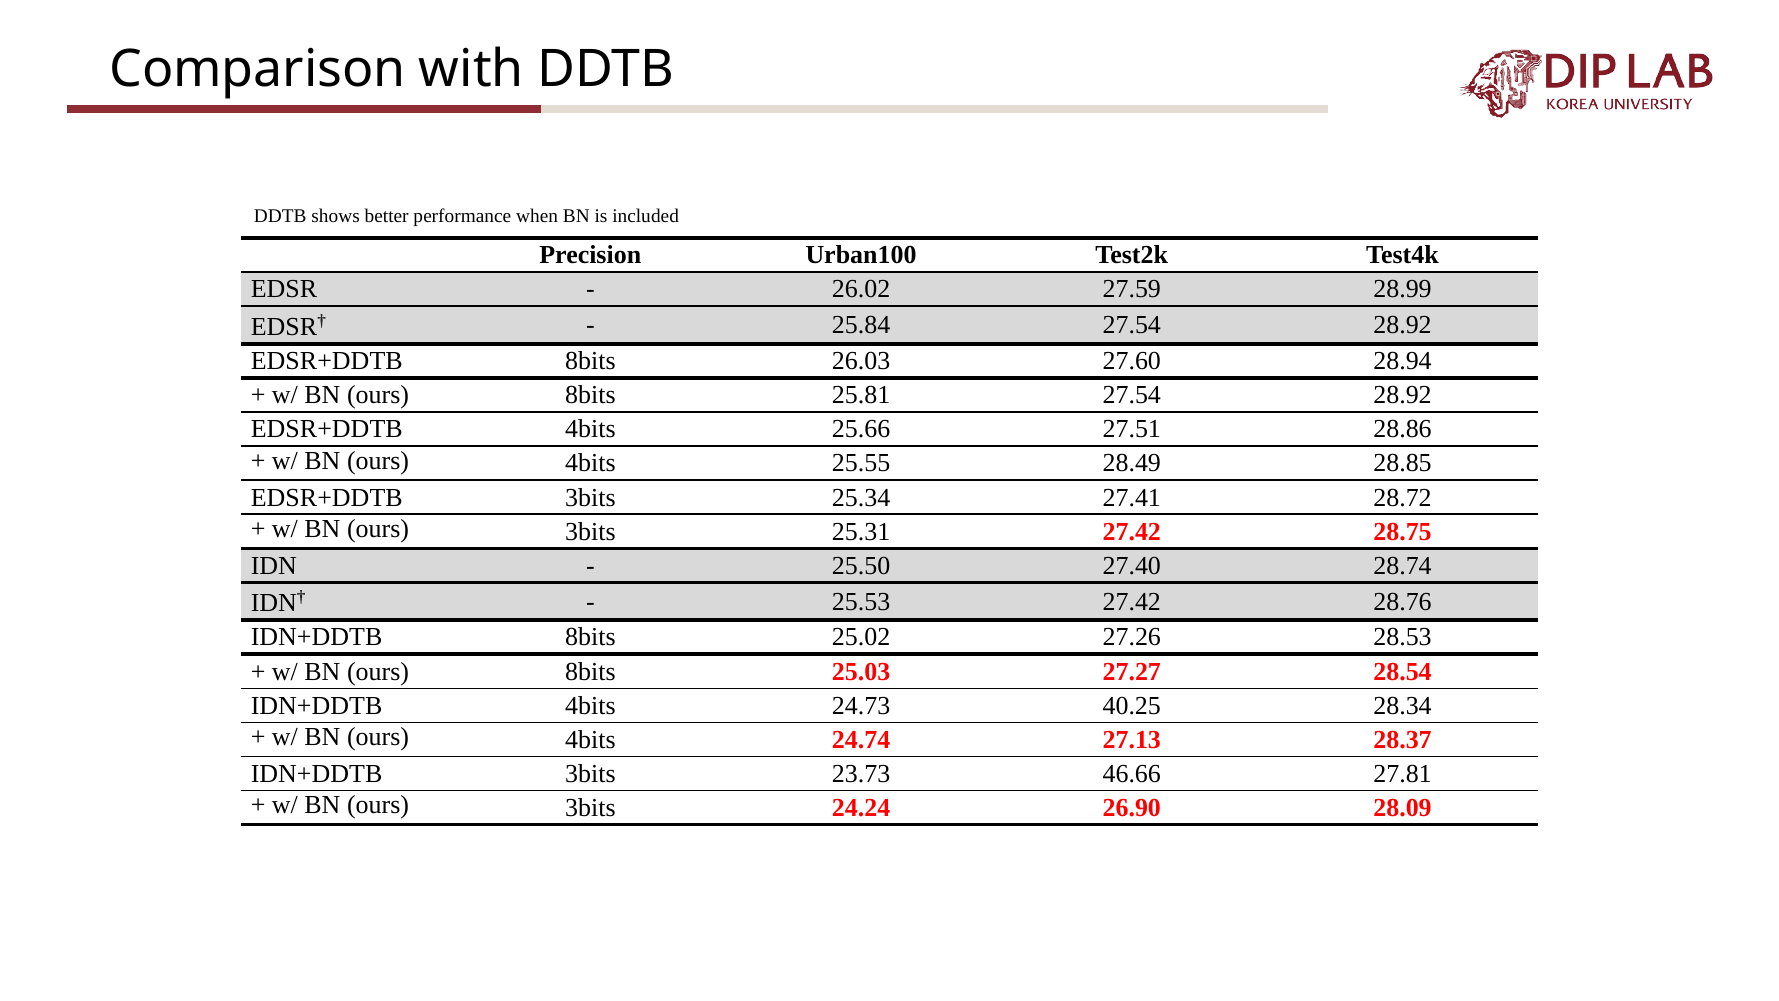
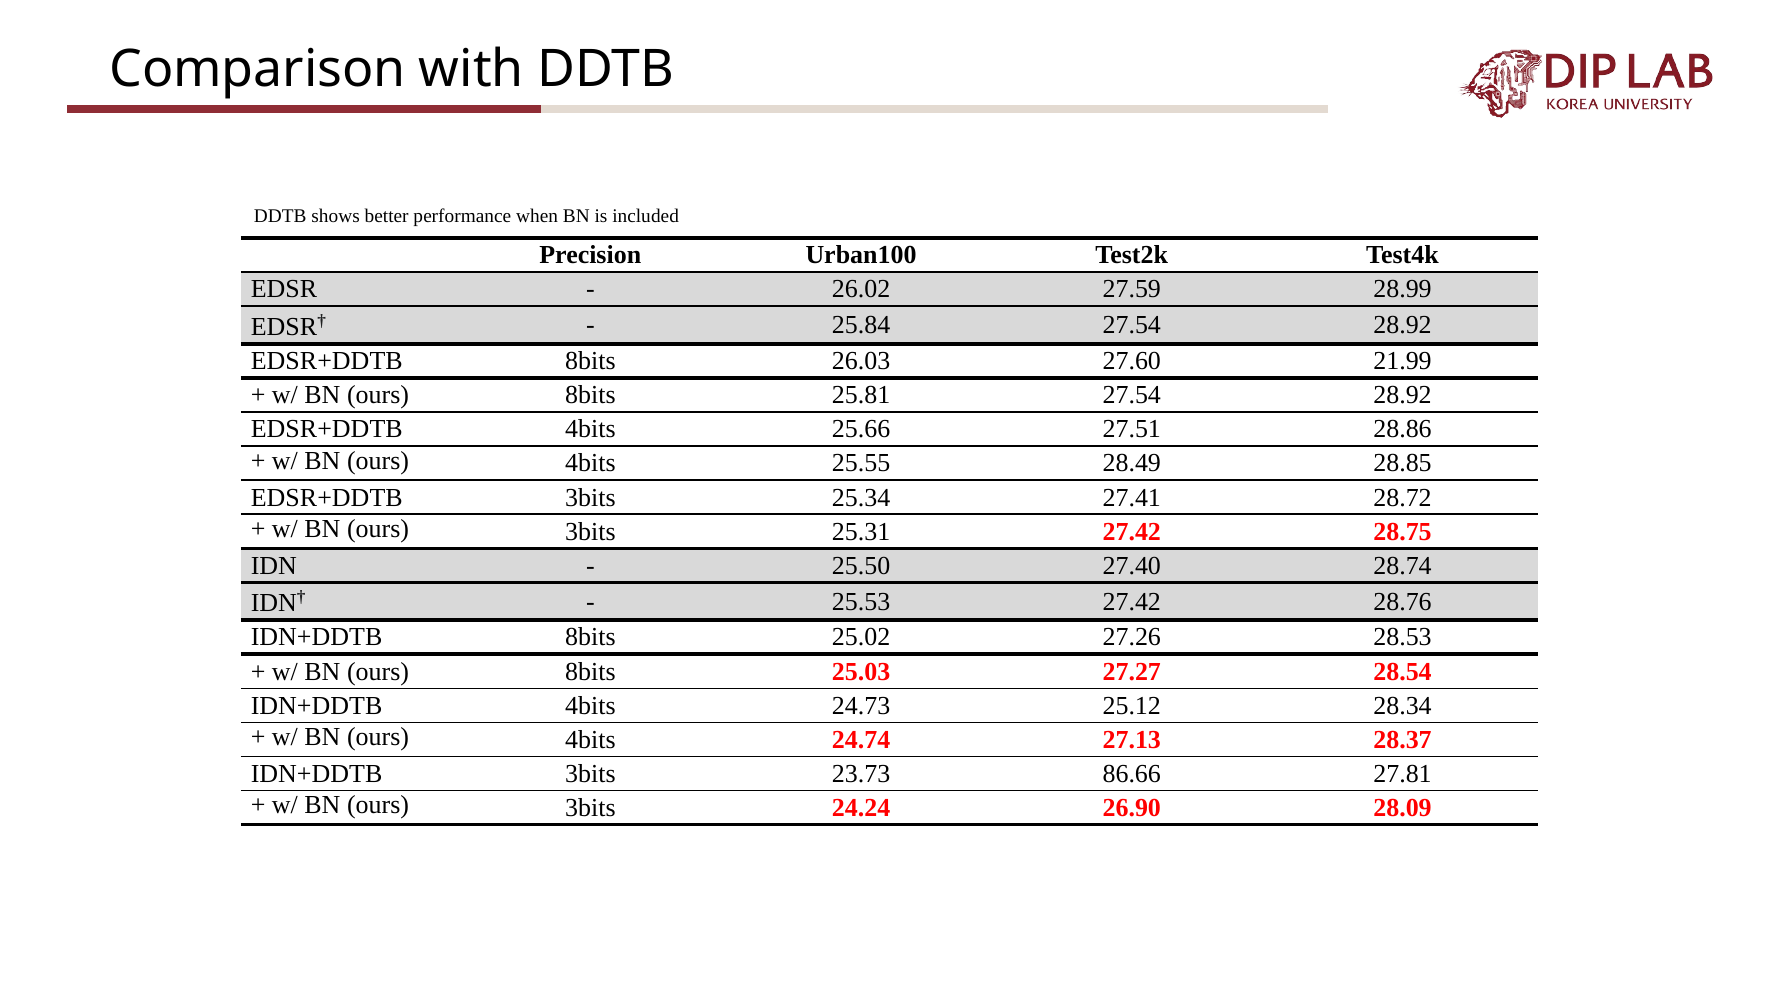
28.94: 28.94 -> 21.99
40.25: 40.25 -> 25.12
46.66: 46.66 -> 86.66
